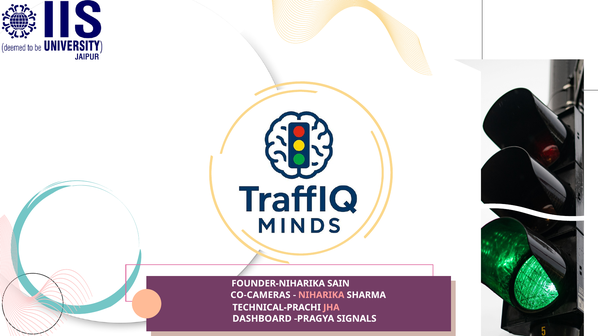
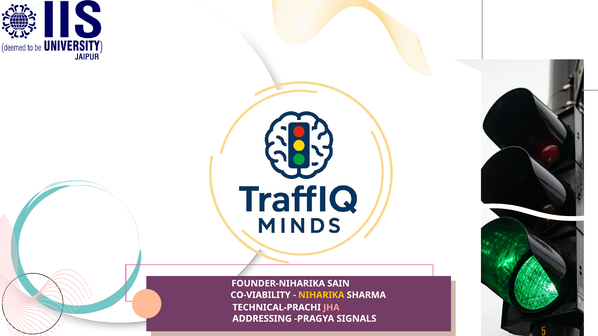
CO-CAMERAS: CO-CAMERAS -> CO-VIABILITY
NIHARIKA colour: pink -> yellow
DASHBOARD: DASHBOARD -> ADDRESSING
